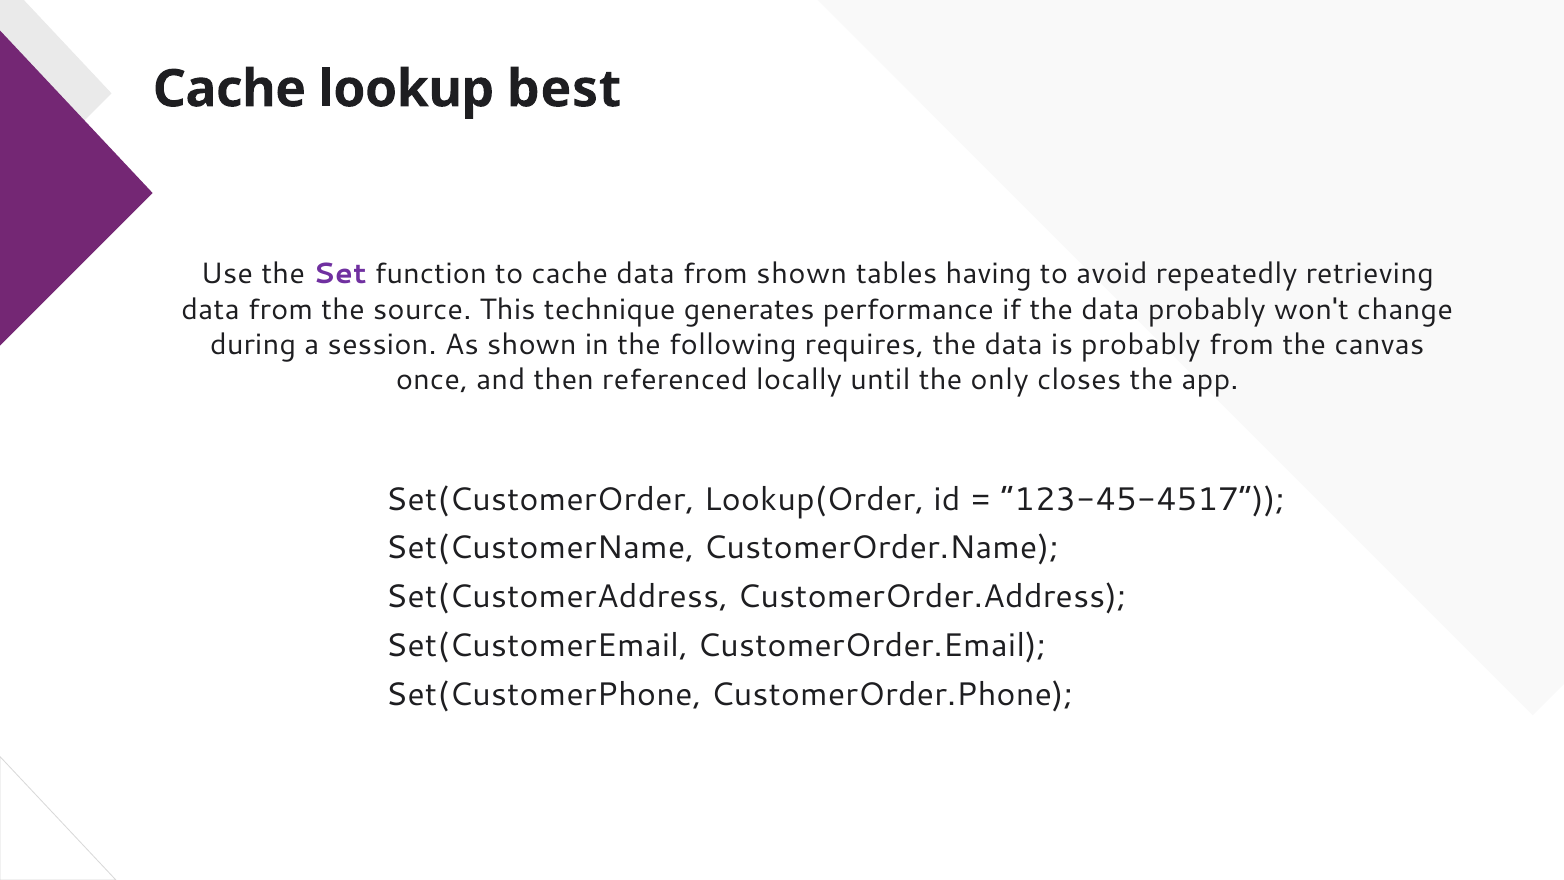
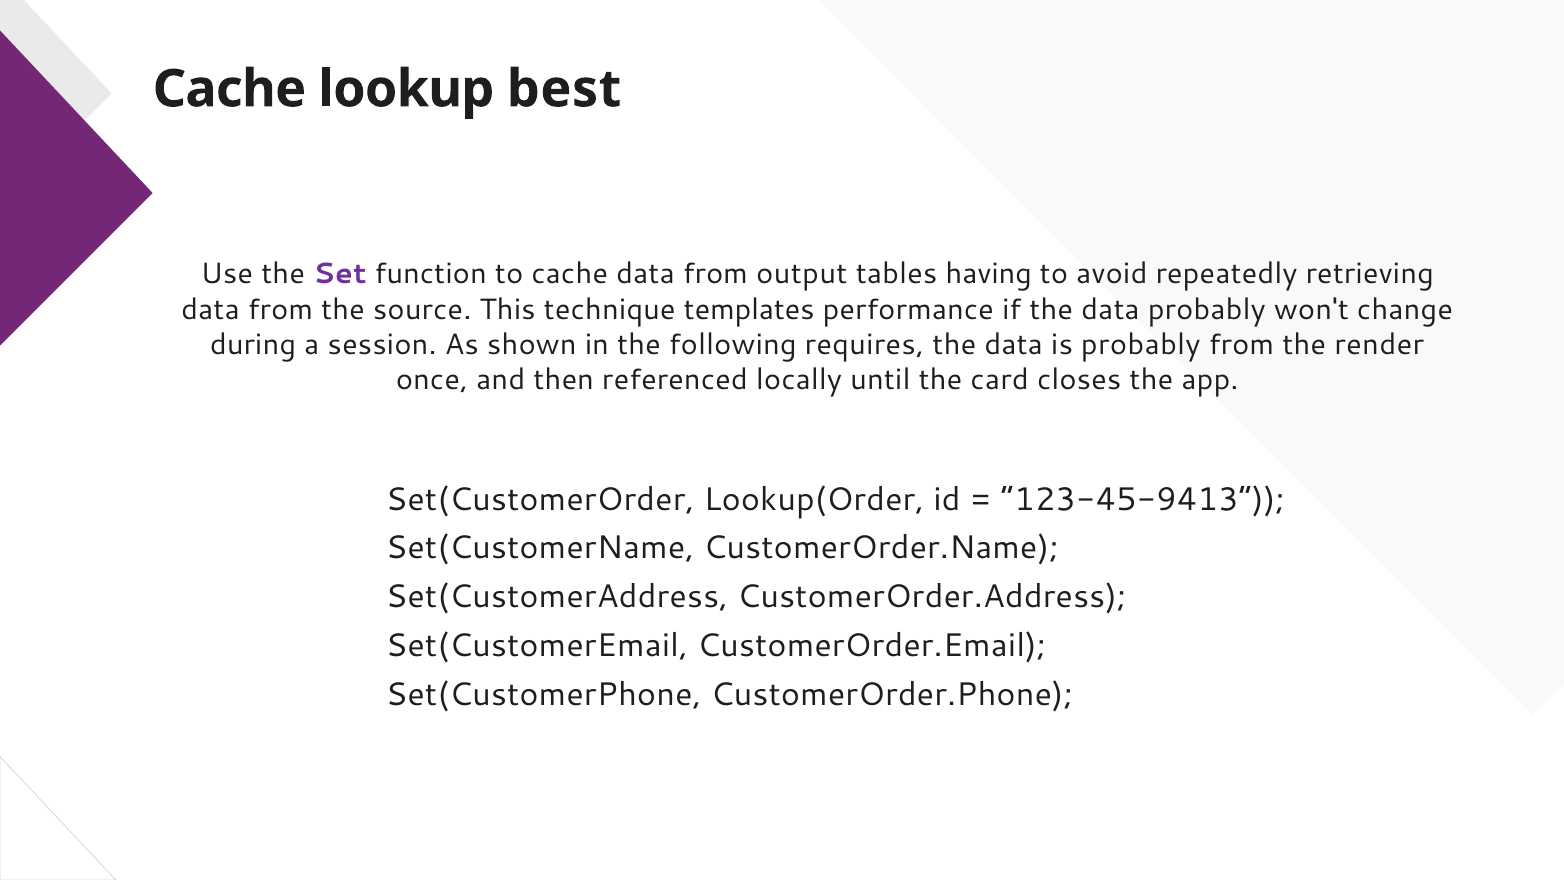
from shown: shown -> output
generates: generates -> templates
canvas: canvas -> render
only: only -> card
123-45-4517: 123-45-4517 -> 123-45-9413
